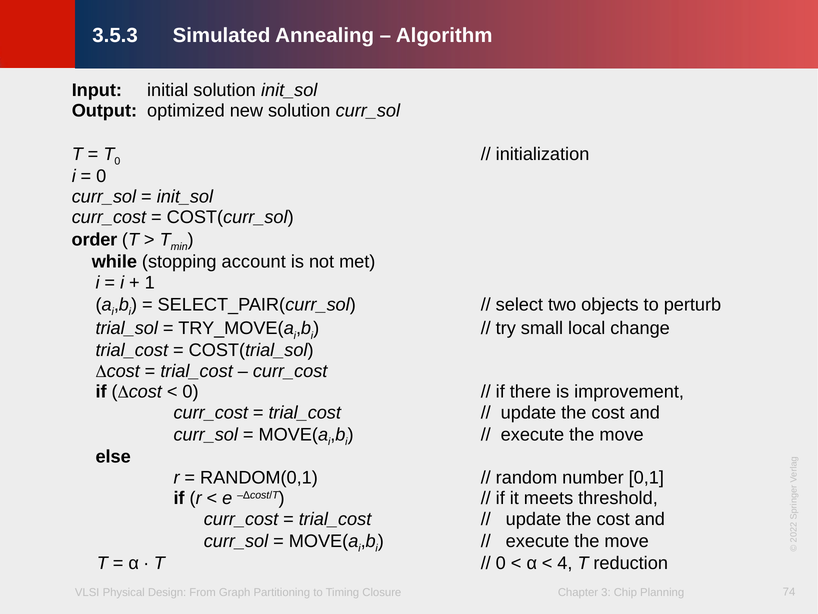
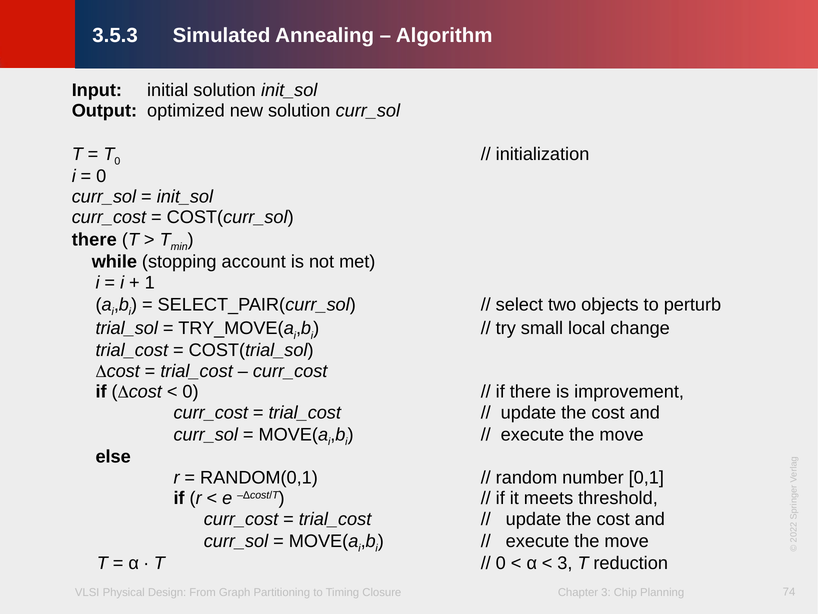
order at (94, 240): order -> there
4 at (565, 563): 4 -> 3
